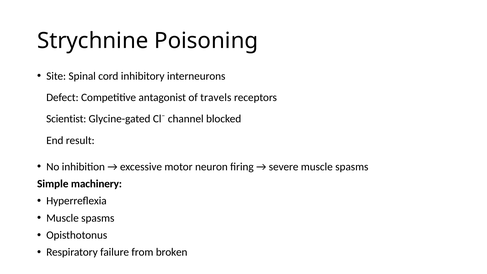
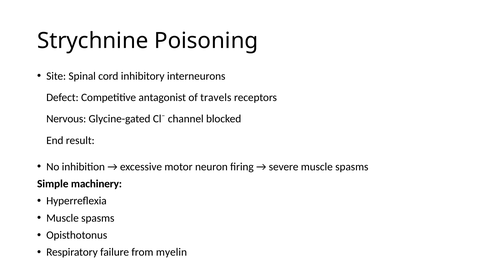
Scientist: Scientist -> Nervous
broken: broken -> myelin
